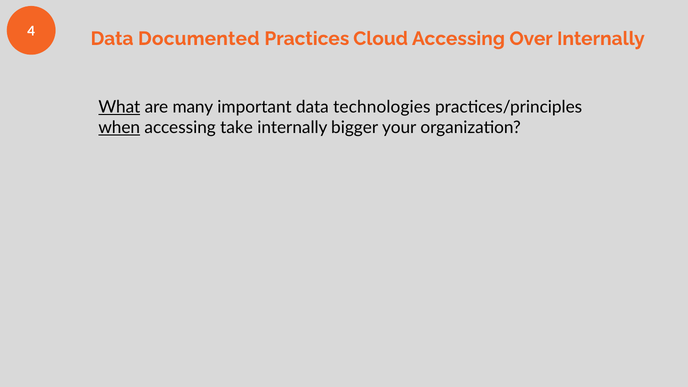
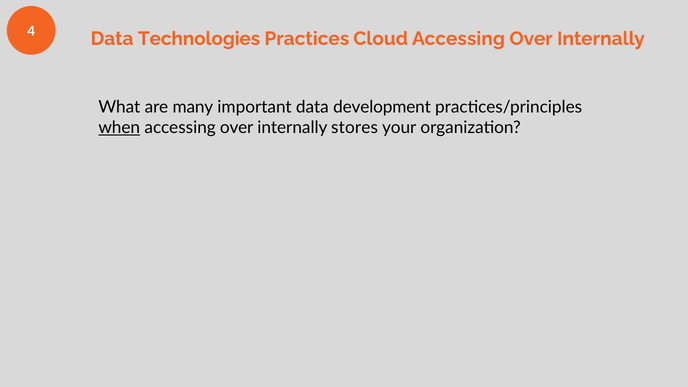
Documented: Documented -> Technologies
What underline: present -> none
technologies: technologies -> development
take at (237, 128): take -> over
bigger: bigger -> stores
